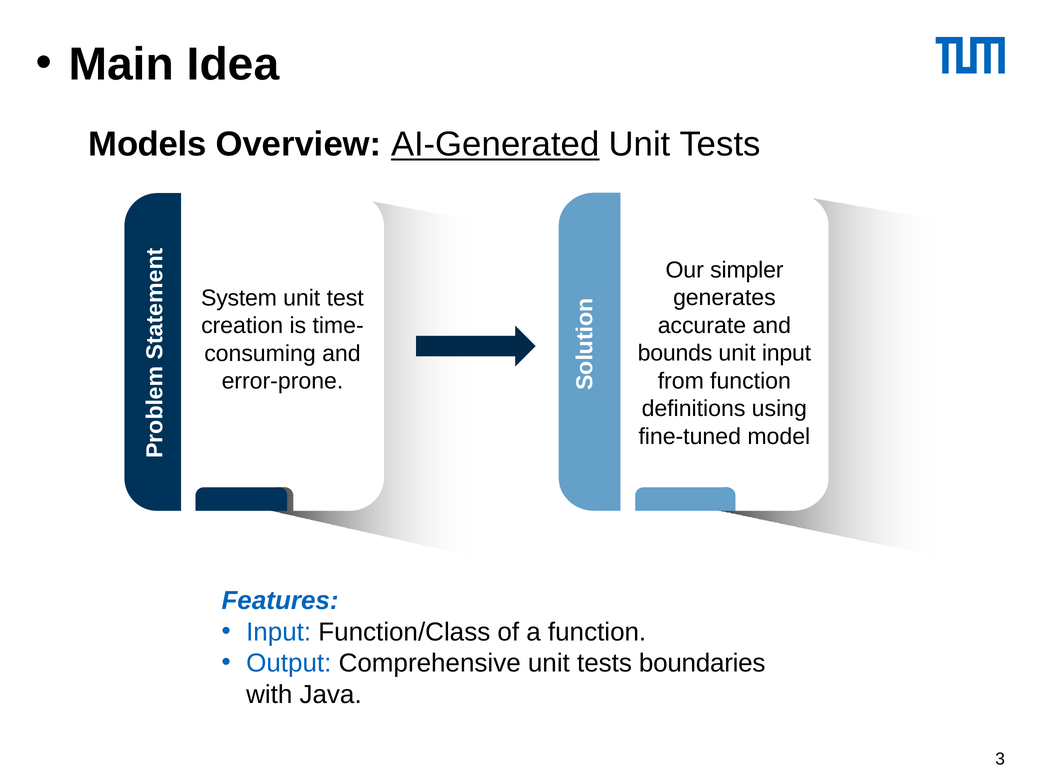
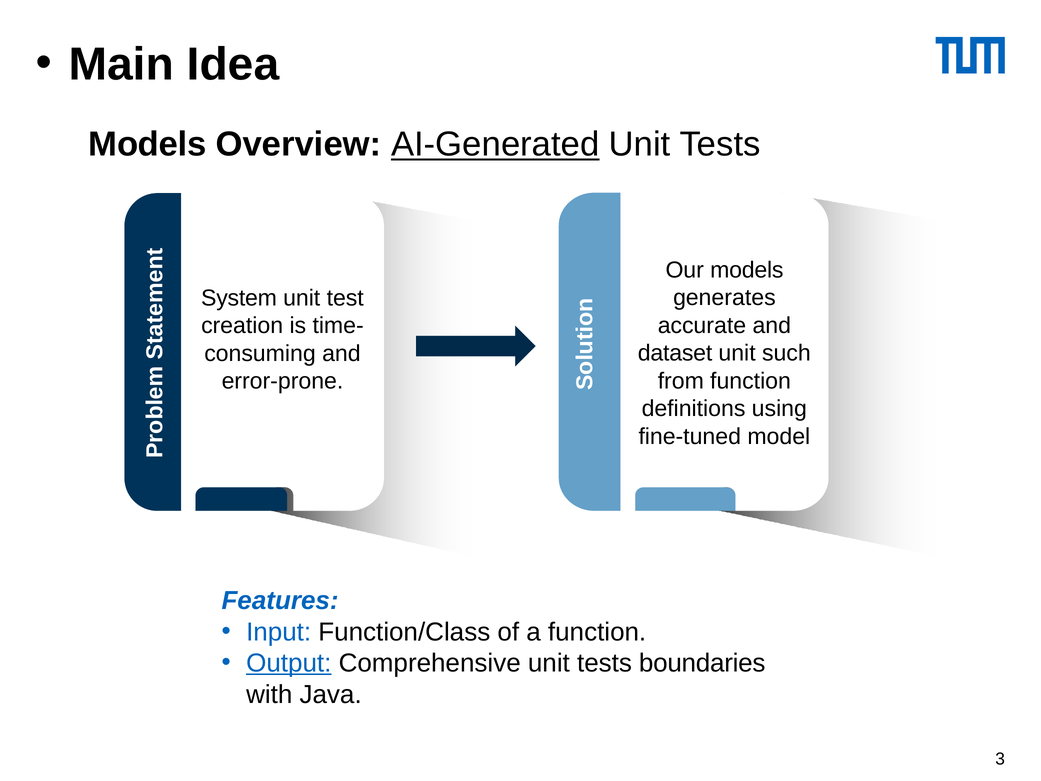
Our simpler: simpler -> models
bounds: bounds -> dataset
unit input: input -> such
Output underline: none -> present
